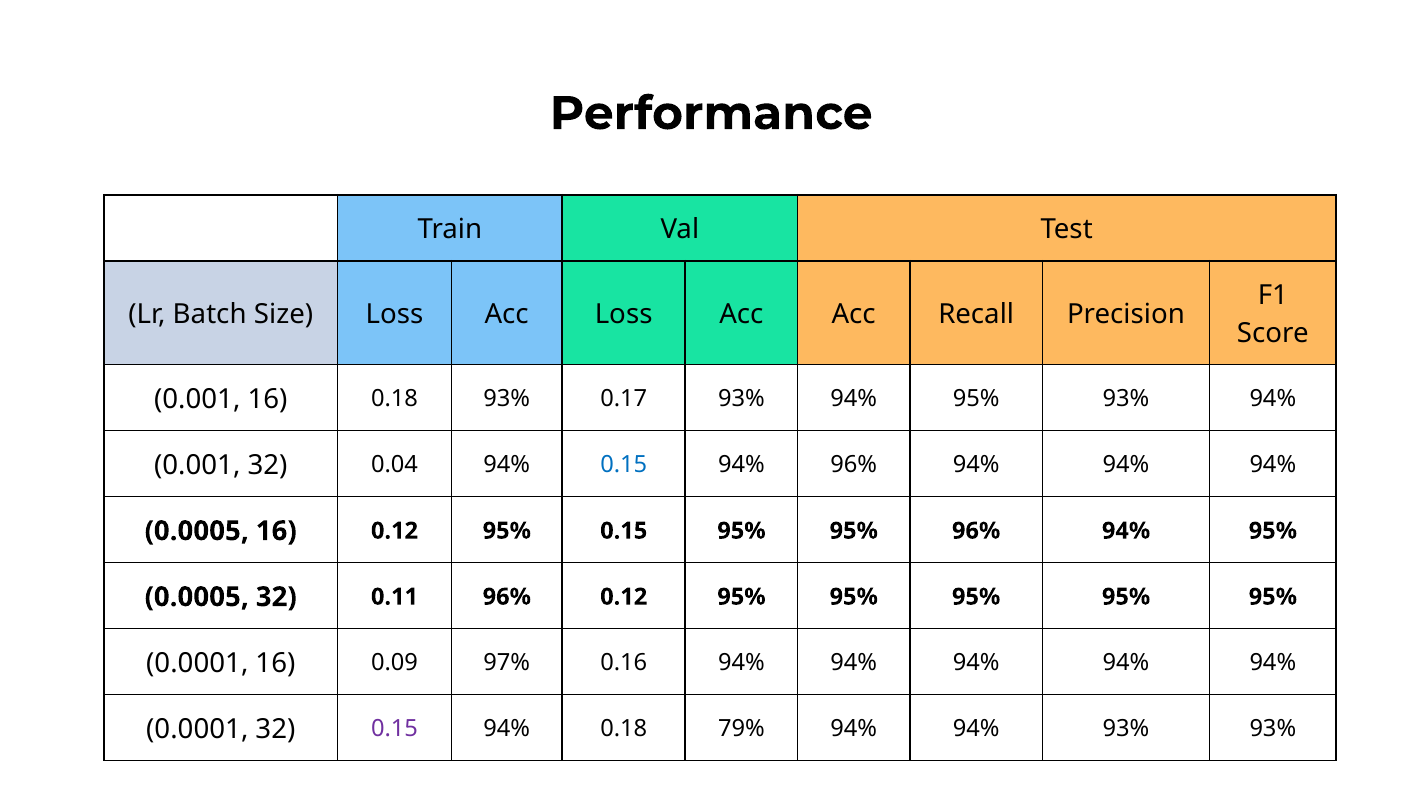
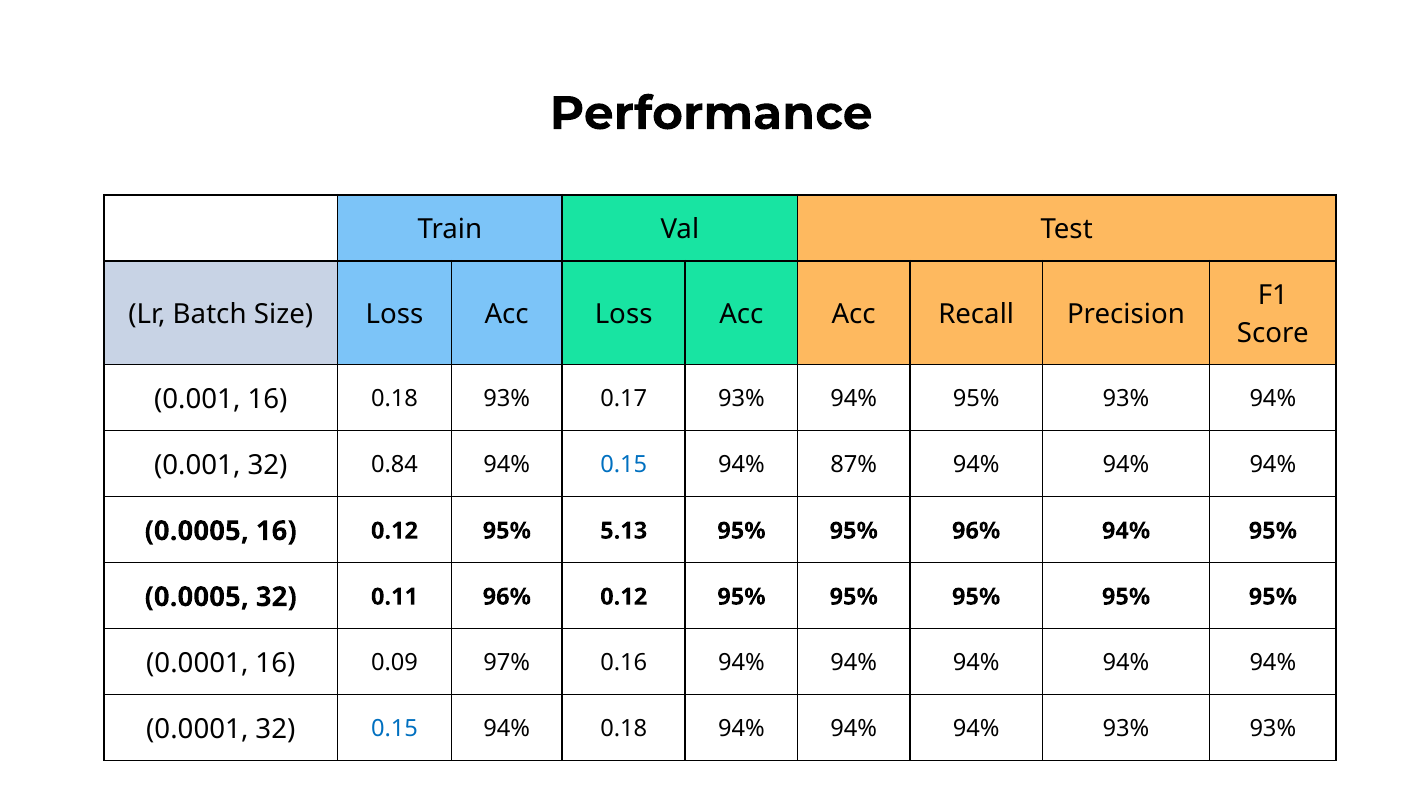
0.04: 0.04 -> 0.84
94% 96%: 96% -> 87%
95% 0.15: 0.15 -> 5.13
0.15 at (395, 729) colour: purple -> blue
0.18 79%: 79% -> 94%
